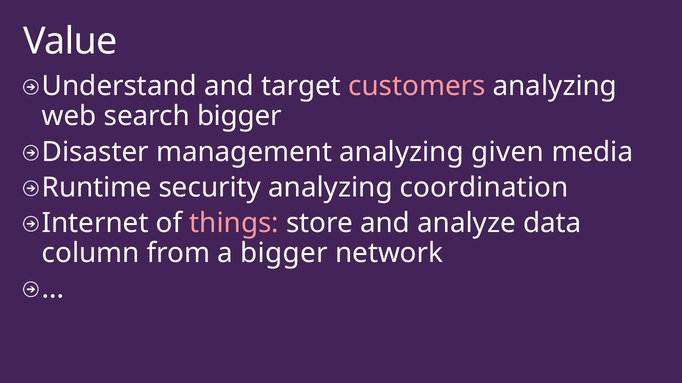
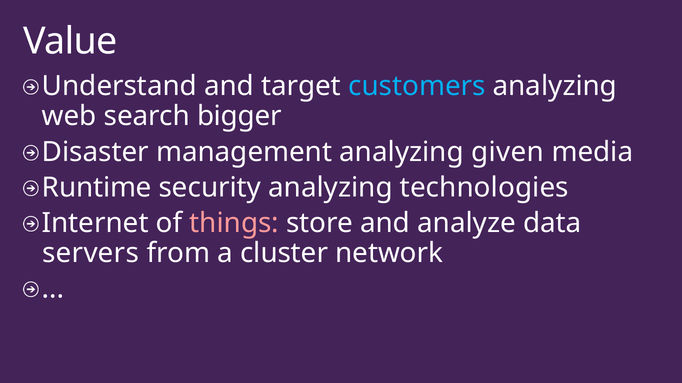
customers colour: pink -> light blue
coordination: coordination -> technologies
column: column -> servers
a bigger: bigger -> cluster
